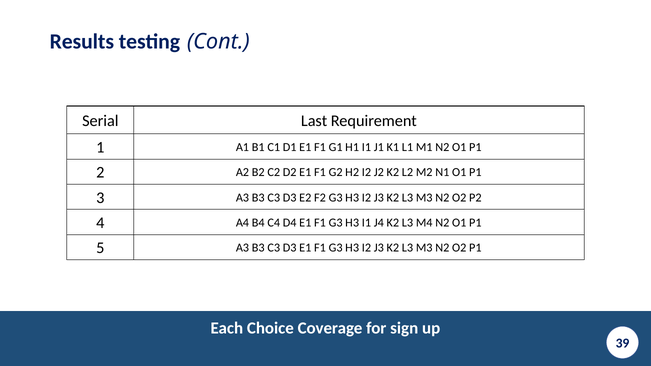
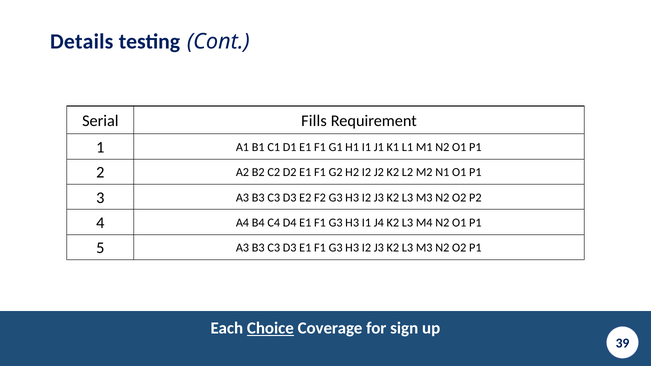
Results: Results -> Details
Last: Last -> Fills
Choice underline: none -> present
